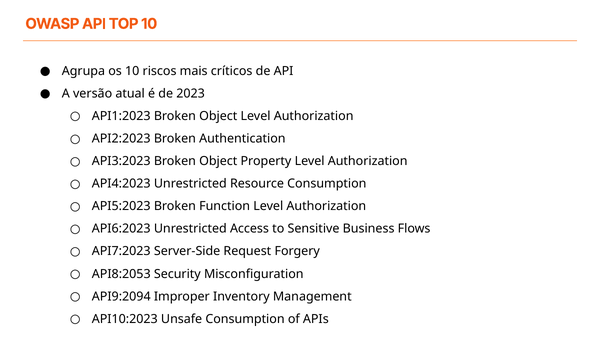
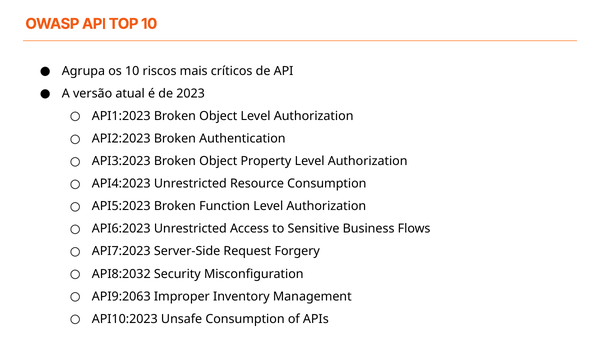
API8:2053: API8:2053 -> API8:2032
API9:2094: API9:2094 -> API9:2063
